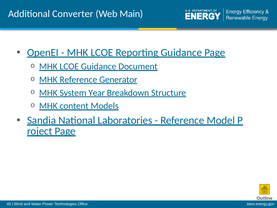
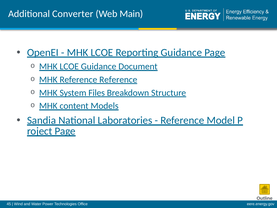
Reference Generator: Generator -> Reference
Year: Year -> Files
